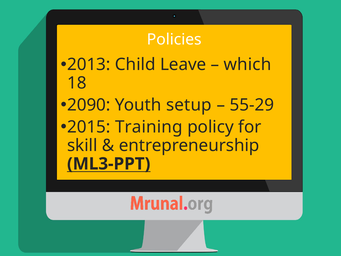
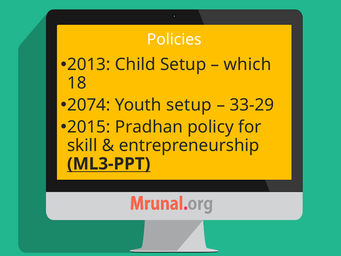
Child Leave: Leave -> Setup
2090: 2090 -> 2074
55-29: 55-29 -> 33-29
Training: Training -> Pradhan
